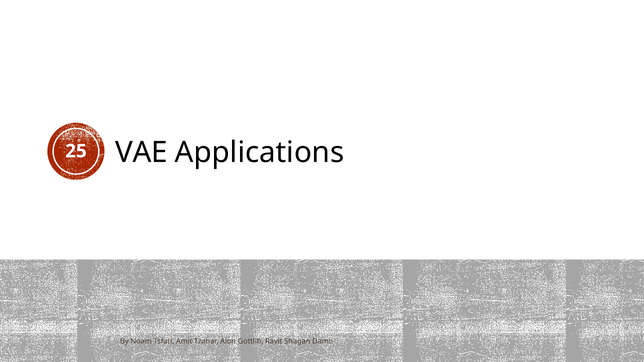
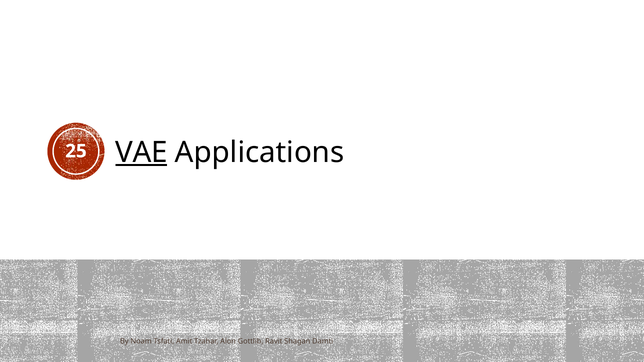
VAE underline: none -> present
